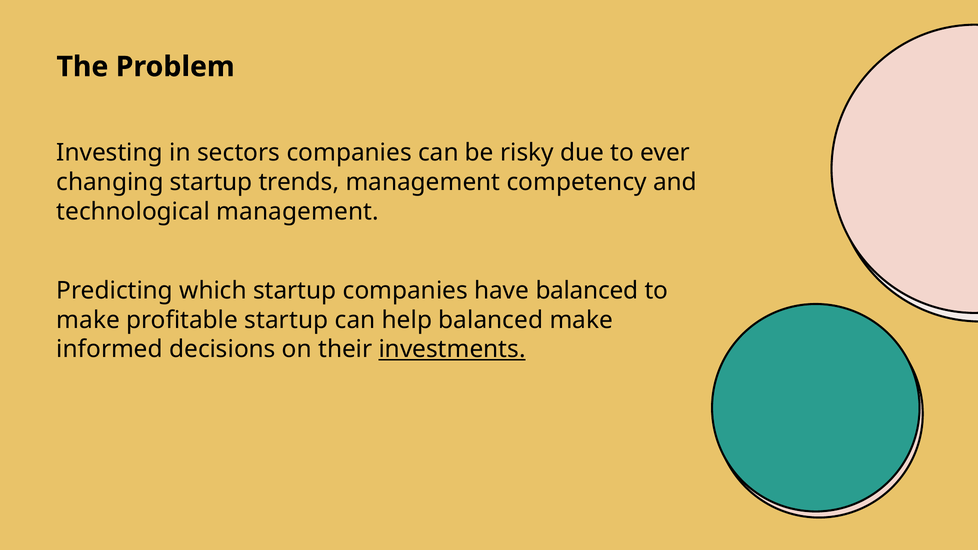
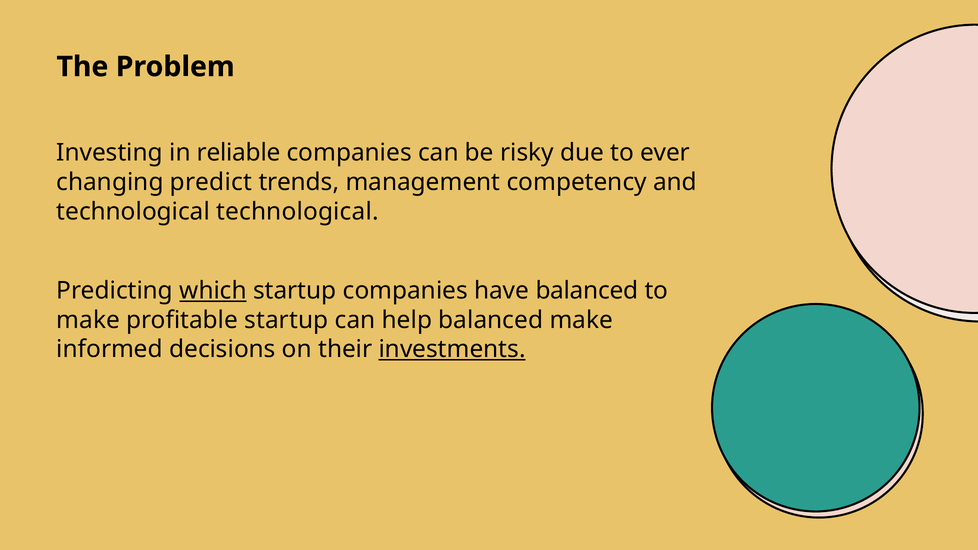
sectors: sectors -> reliable
changing startup: startup -> predict
technological management: management -> technological
which underline: none -> present
